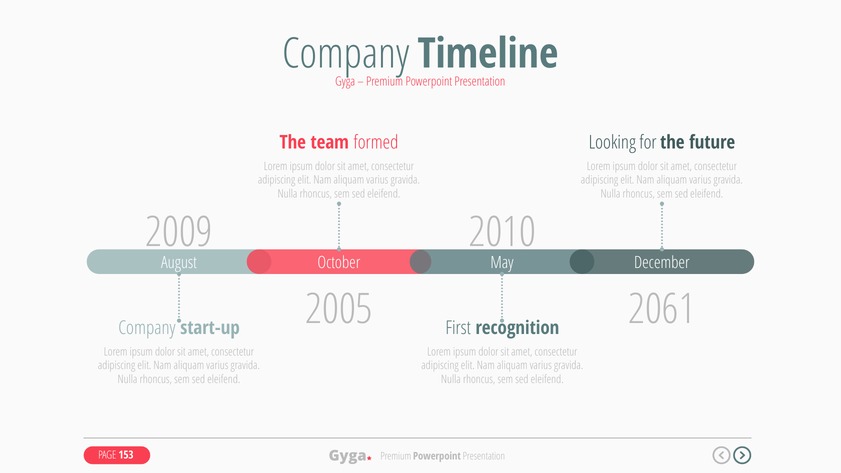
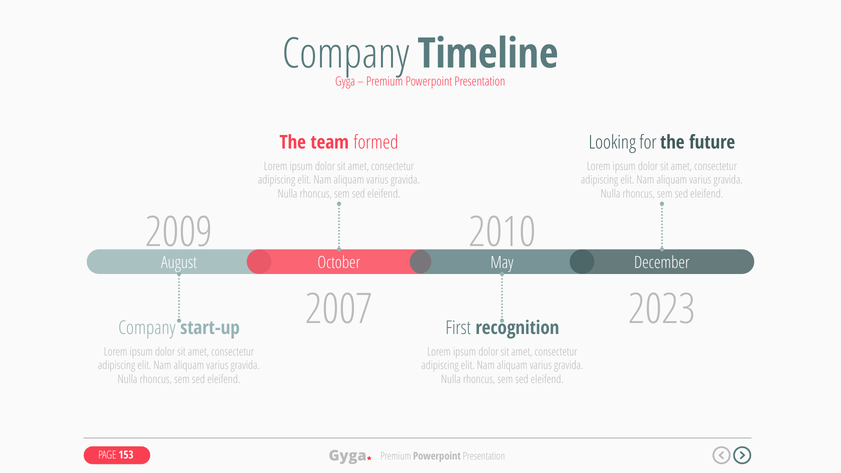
2005: 2005 -> 2007
2061: 2061 -> 2023
